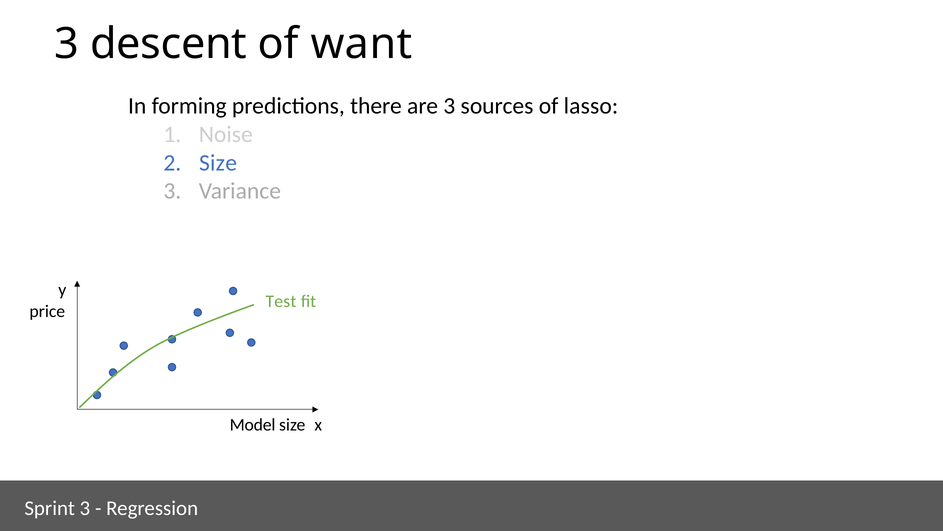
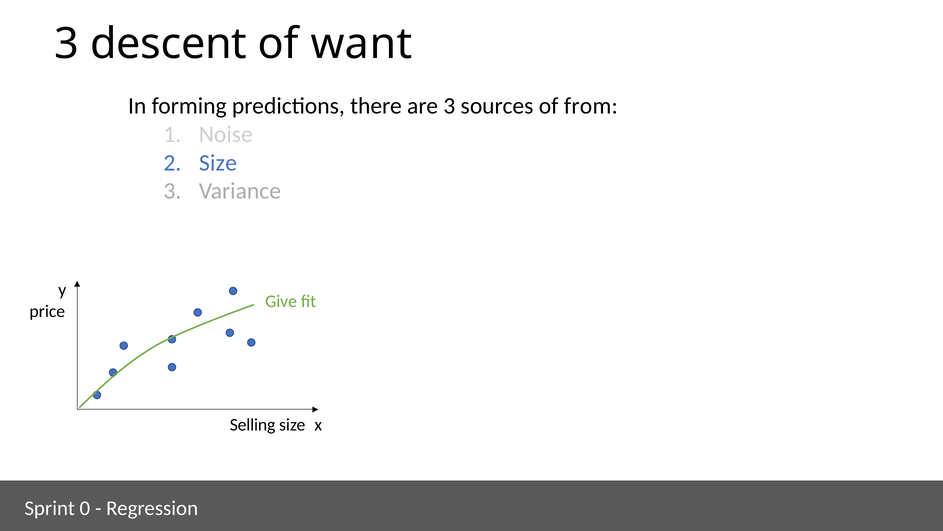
lasso: lasso -> from
Test: Test -> Give
Model: Model -> Selling
Sprint 3: 3 -> 0
